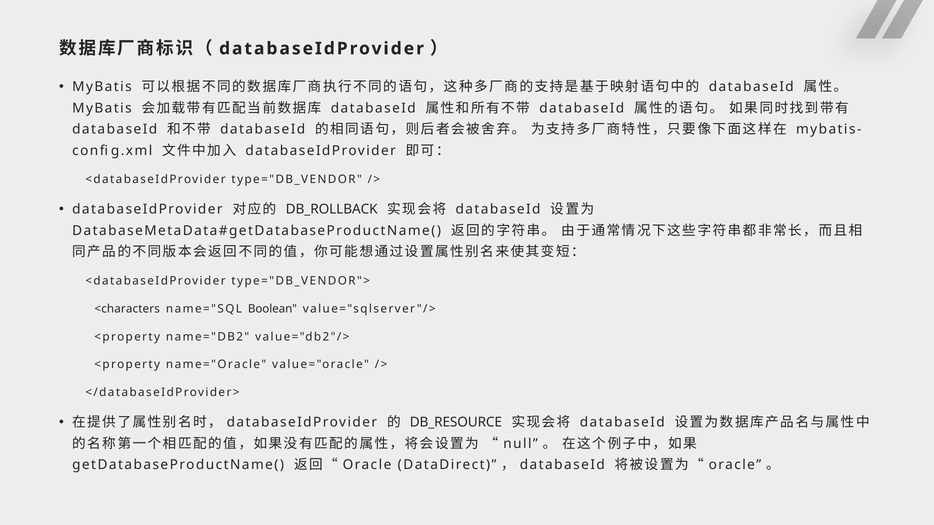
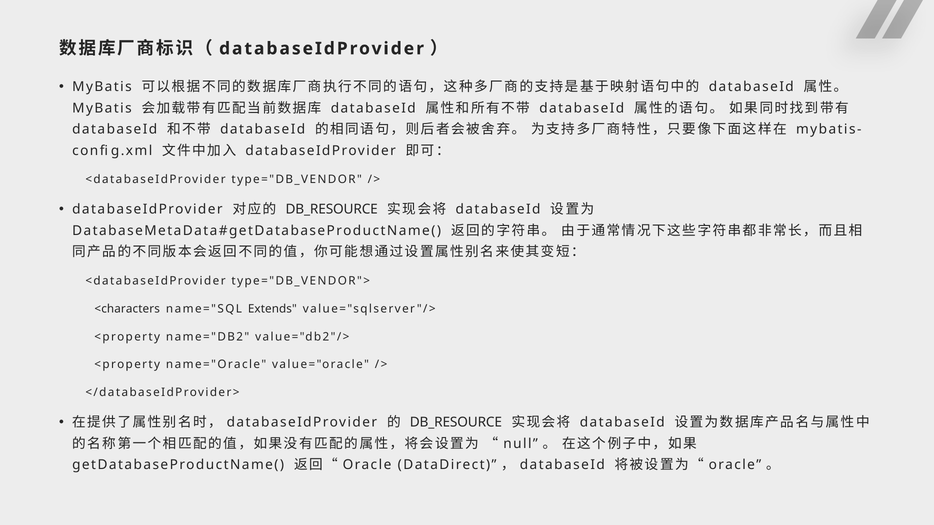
DB_ROLLBACK at (332, 210): DB_ROLLBACK -> DB_RESOURCE
Boolean: Boolean -> Extends
